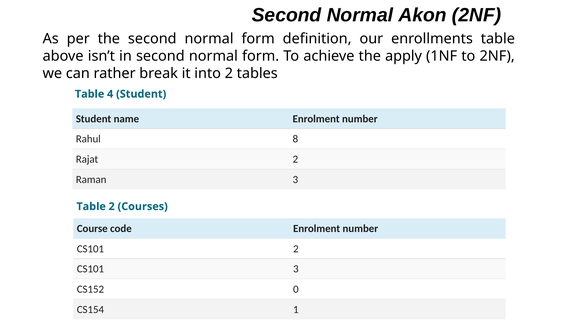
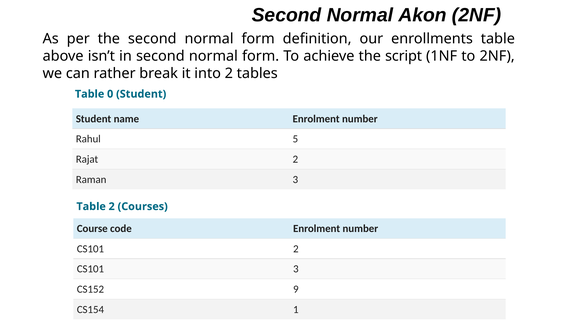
apply: apply -> script
4: 4 -> 0
8: 8 -> 5
0: 0 -> 9
